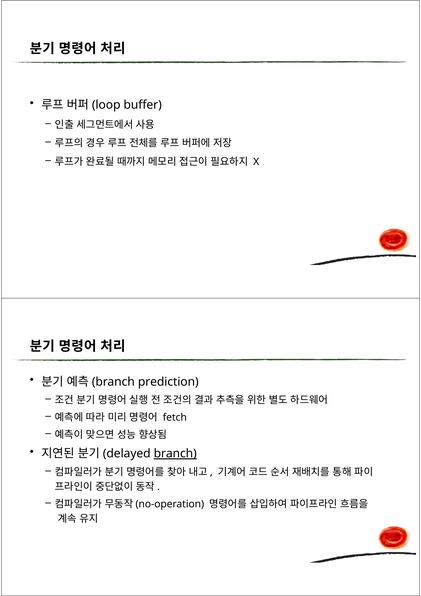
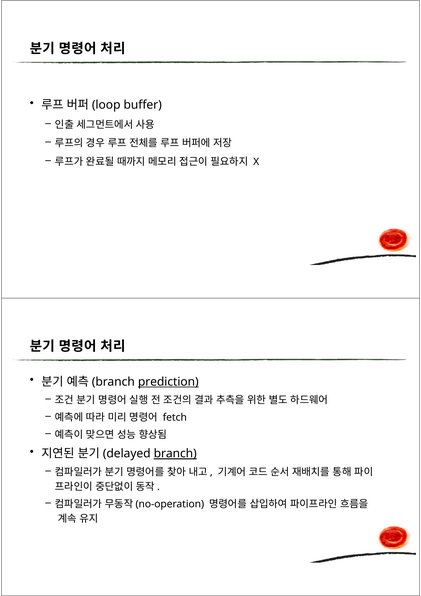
prediction underline: none -> present
